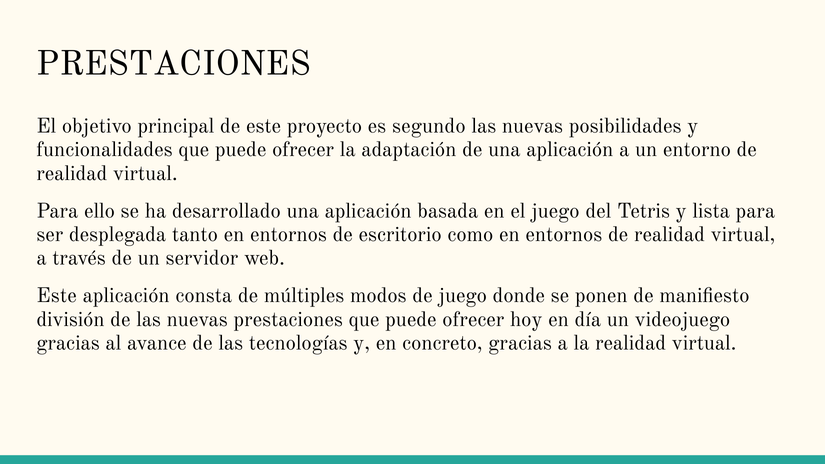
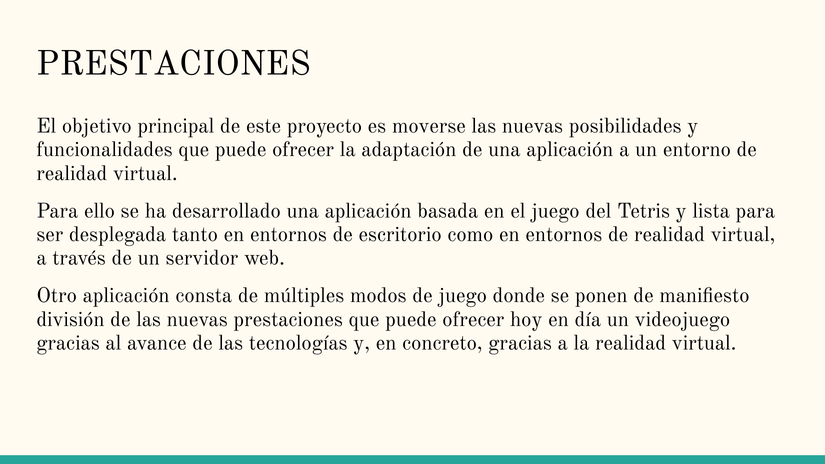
segundo: segundo -> moverse
Este at (57, 296): Este -> Otro
